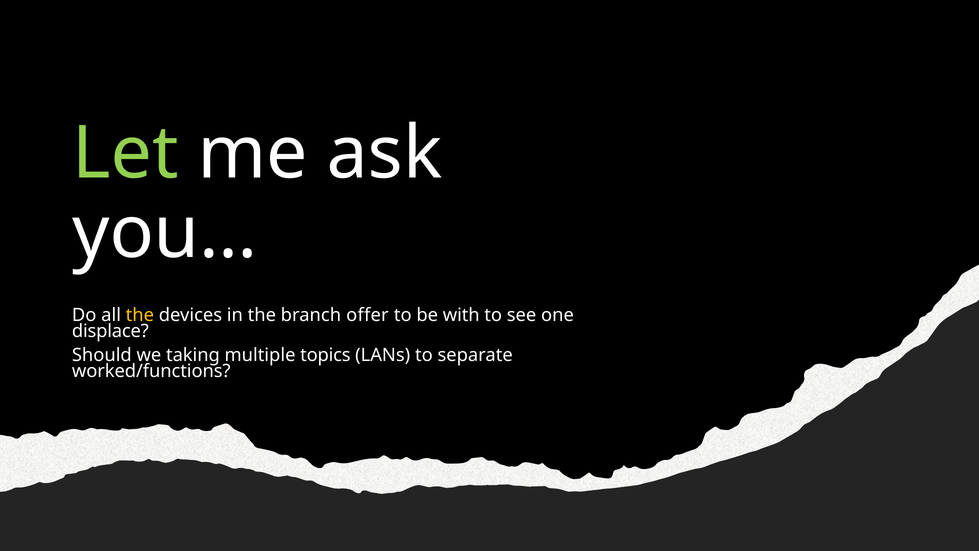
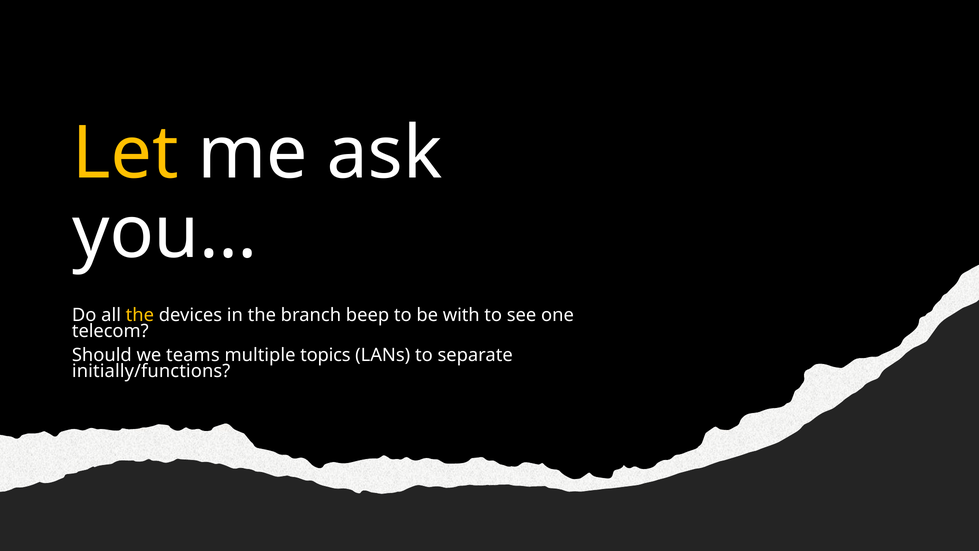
Let colour: light green -> yellow
offer: offer -> beep
displace: displace -> telecom
taking: taking -> teams
worked/functions: worked/functions -> initially/functions
